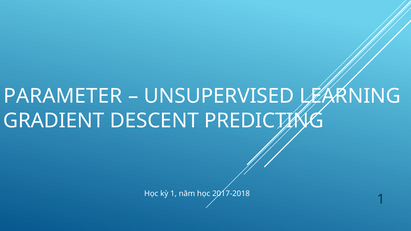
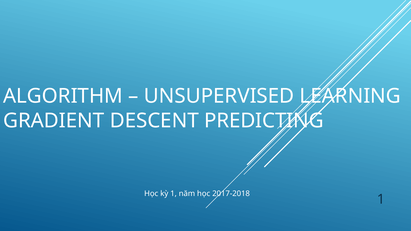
PARAMETER: PARAMETER -> ALGORITHM
